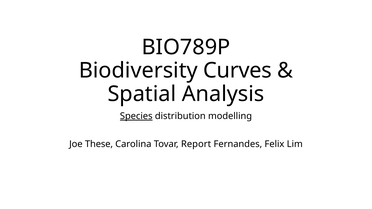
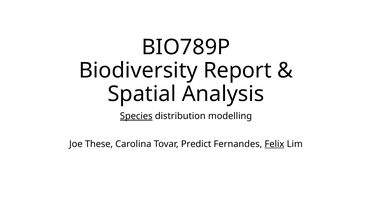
Curves: Curves -> Report
Report: Report -> Predict
Felix underline: none -> present
